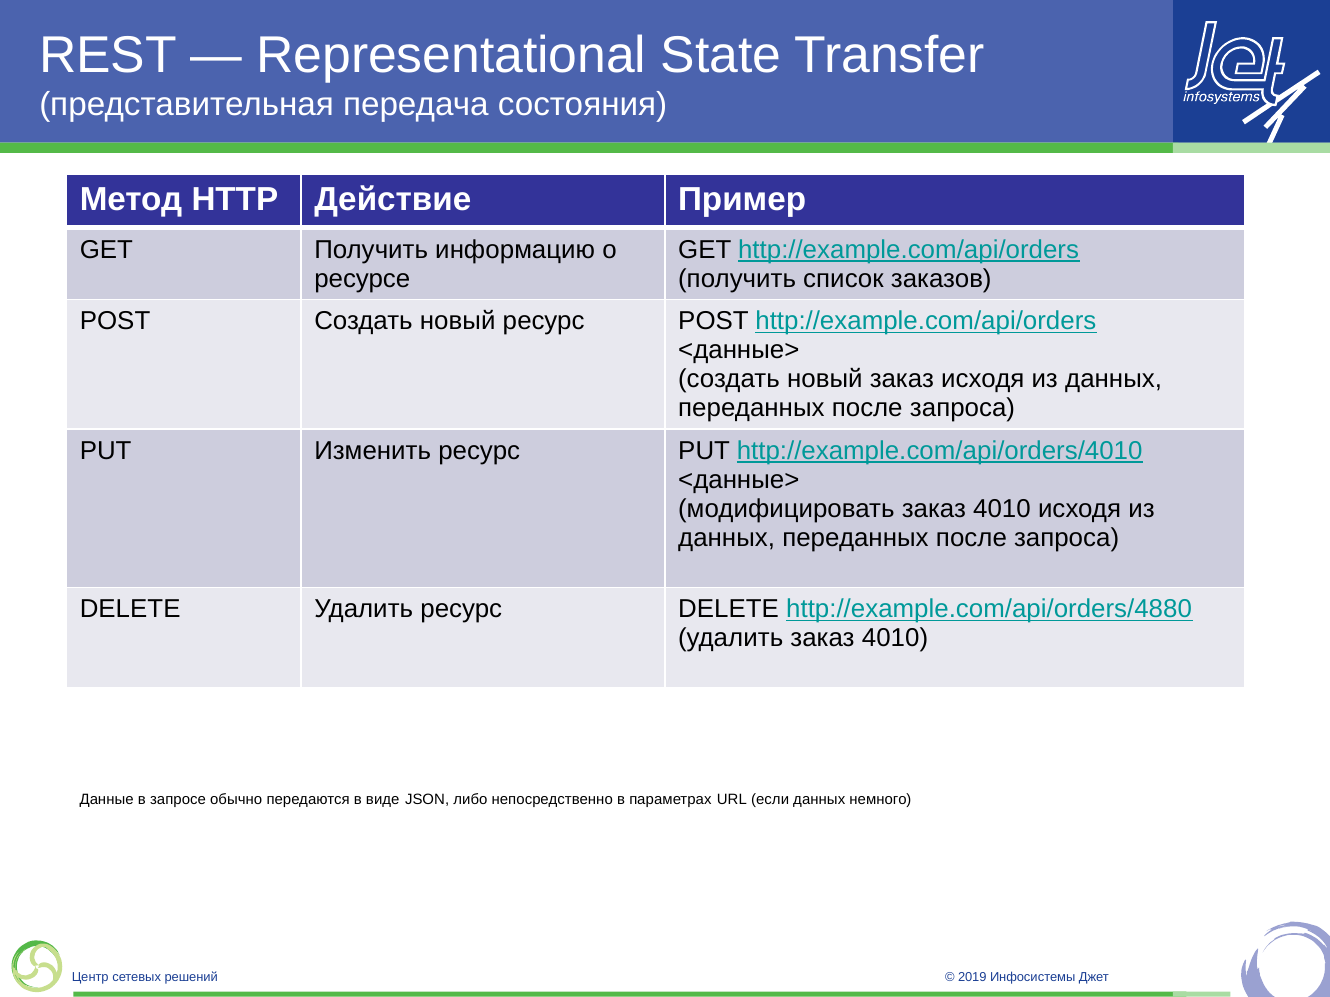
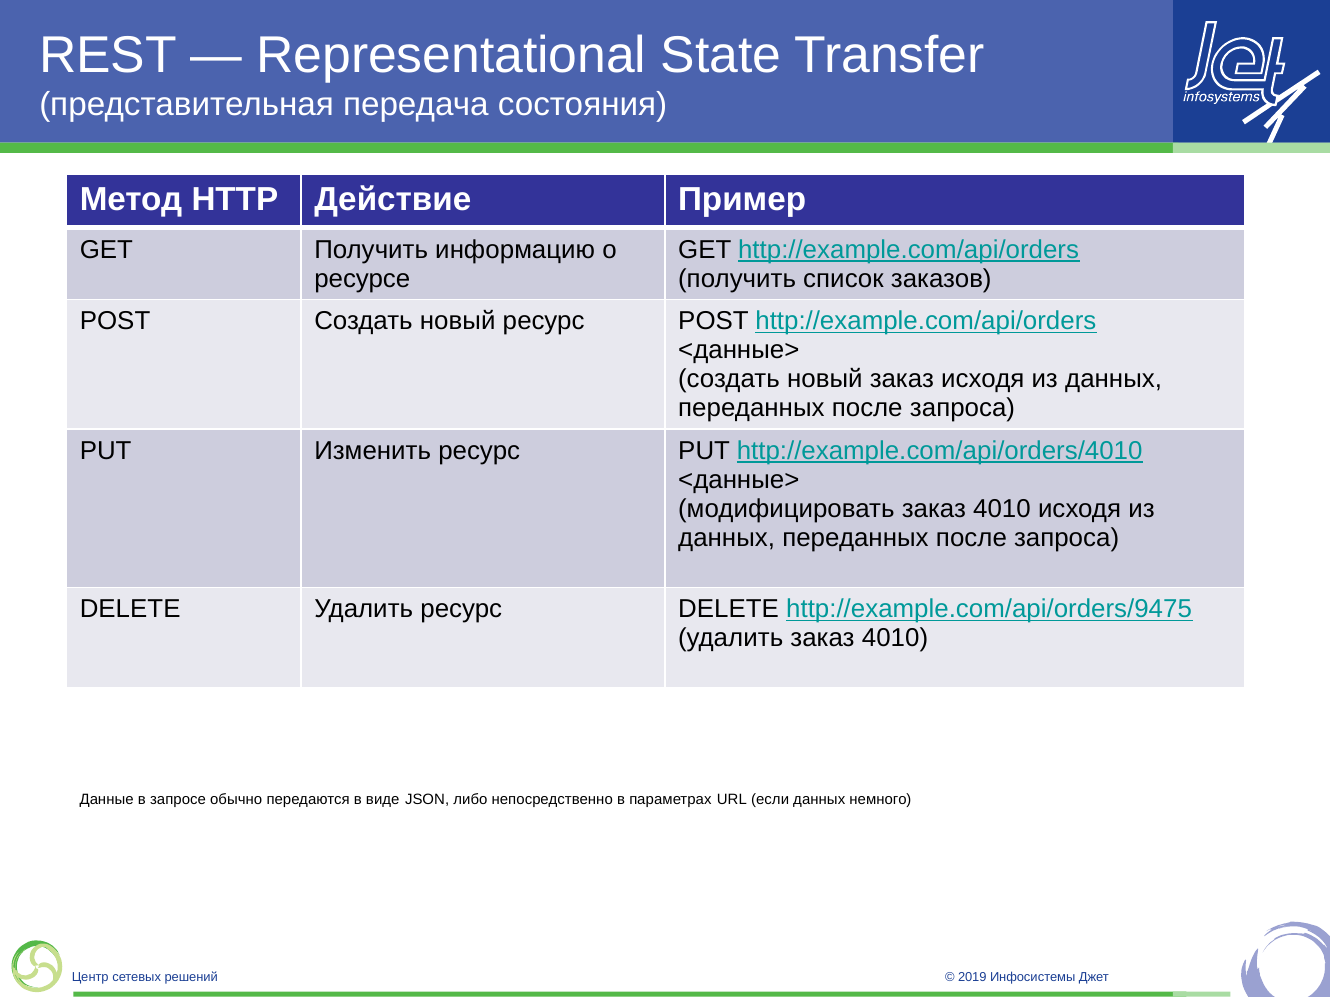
http://example.com/api/orders/4880: http://example.com/api/orders/4880 -> http://example.com/api/orders/9475
